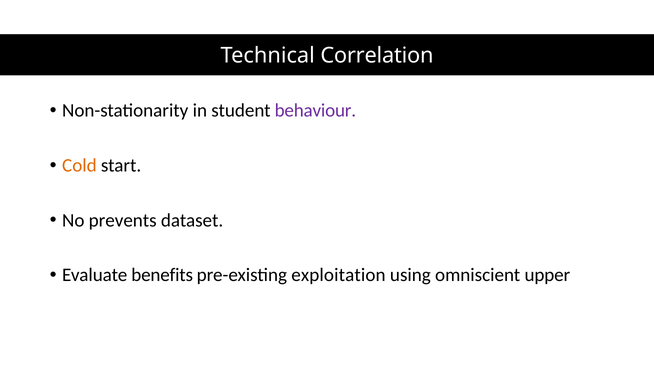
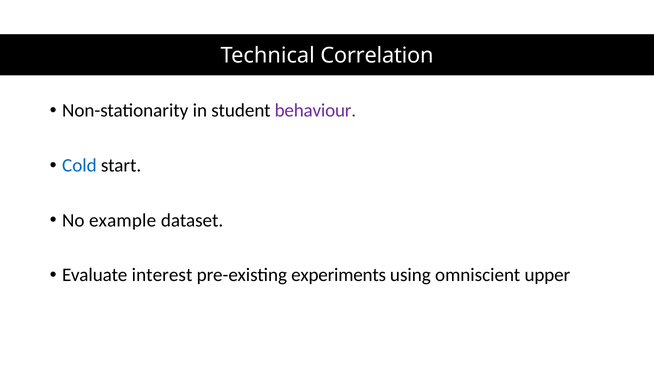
Cold colour: orange -> blue
prevents: prevents -> example
benefits: benefits -> interest
exploitation: exploitation -> experiments
